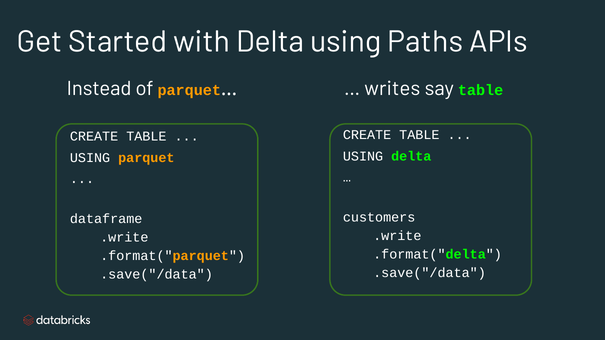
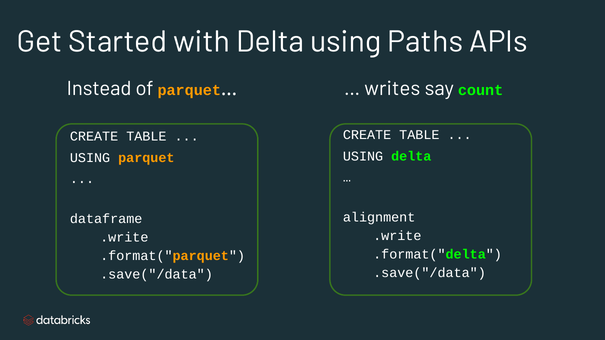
say table: table -> count
customers: customers -> alignment
